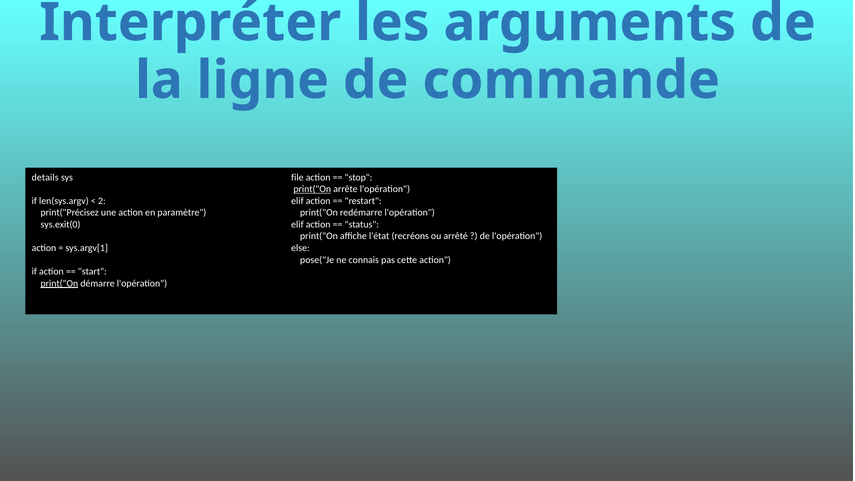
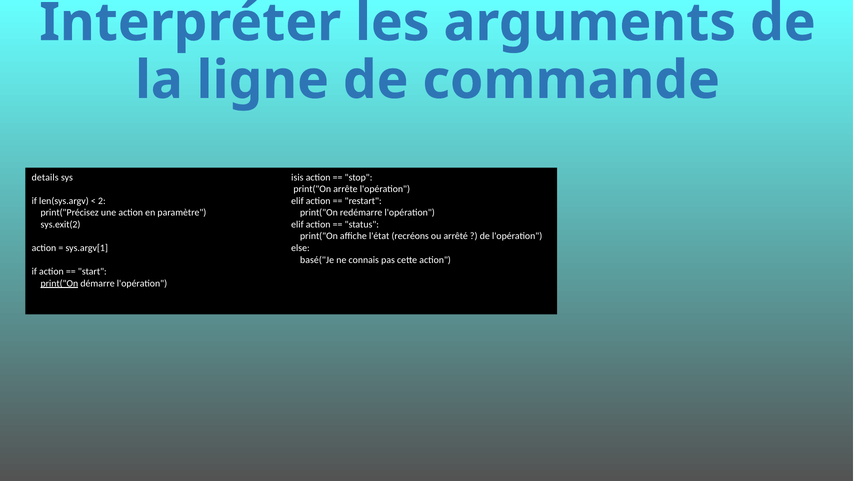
file: file -> isis
print("On at (312, 189) underline: present -> none
sys.exit(0: sys.exit(0 -> sys.exit(2
pose("Je: pose("Je -> basé("Je
